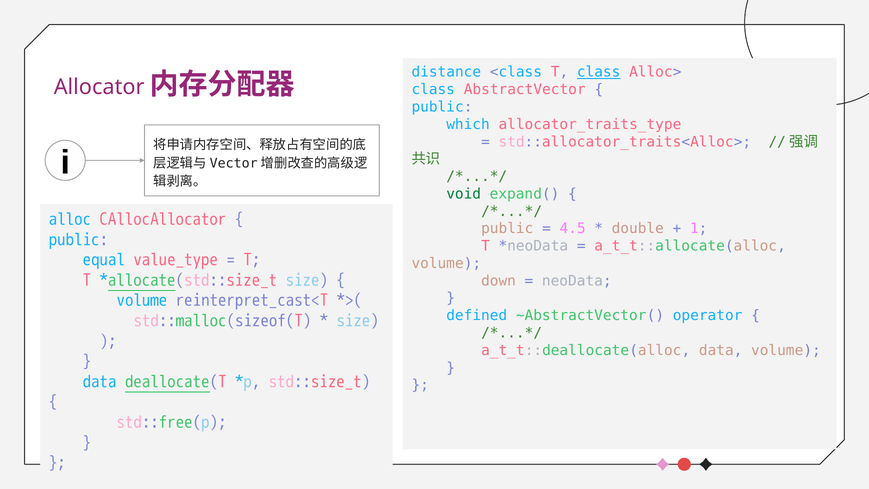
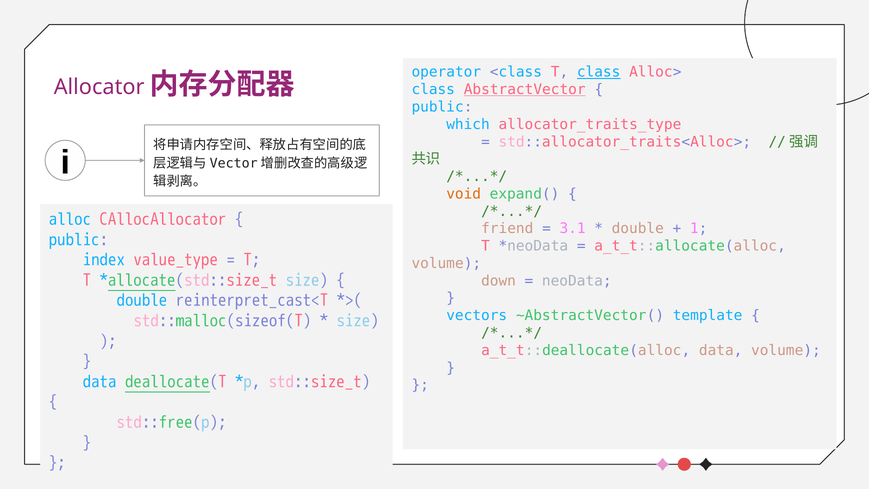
distance: distance -> operator
AbstractVector underline: none -> present
void colour: green -> orange
public at (507, 229): public -> friend
4.5: 4.5 -> 3.1
equal: equal -> index
volume at (142, 301): volume -> double
defined: defined -> vectors
operator: operator -> template
